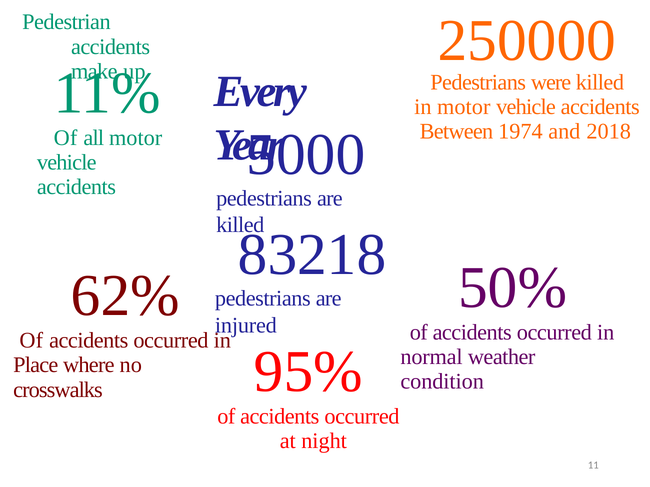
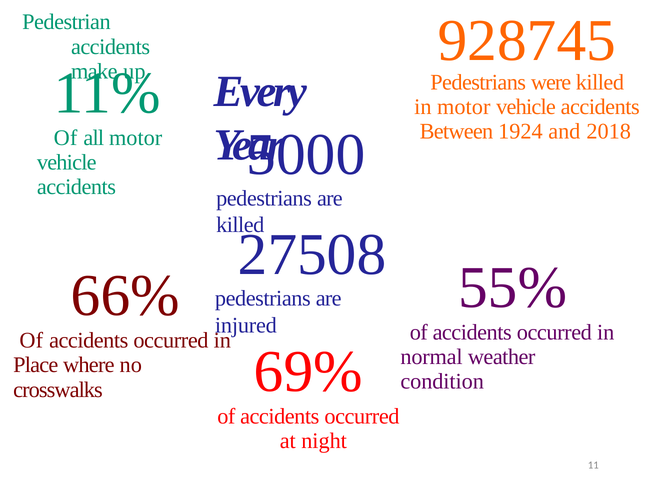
250000: 250000 -> 928745
1974: 1974 -> 1924
83218: 83218 -> 27508
50%: 50% -> 55%
62%: 62% -> 66%
95%: 95% -> 69%
